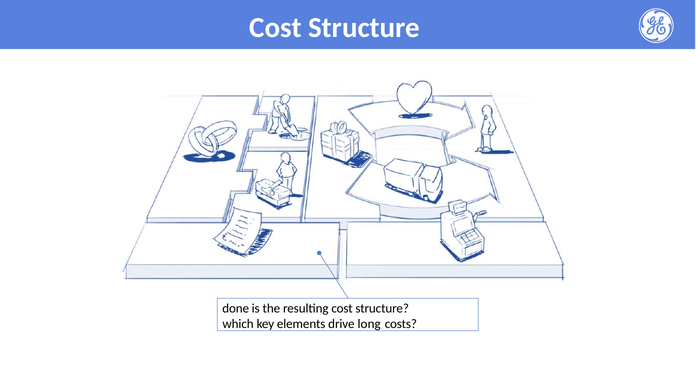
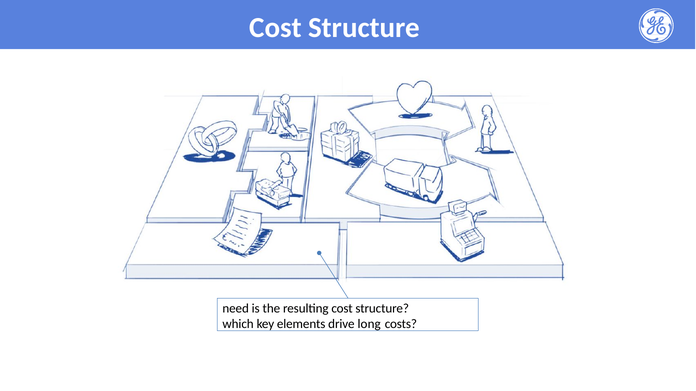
done: done -> need
